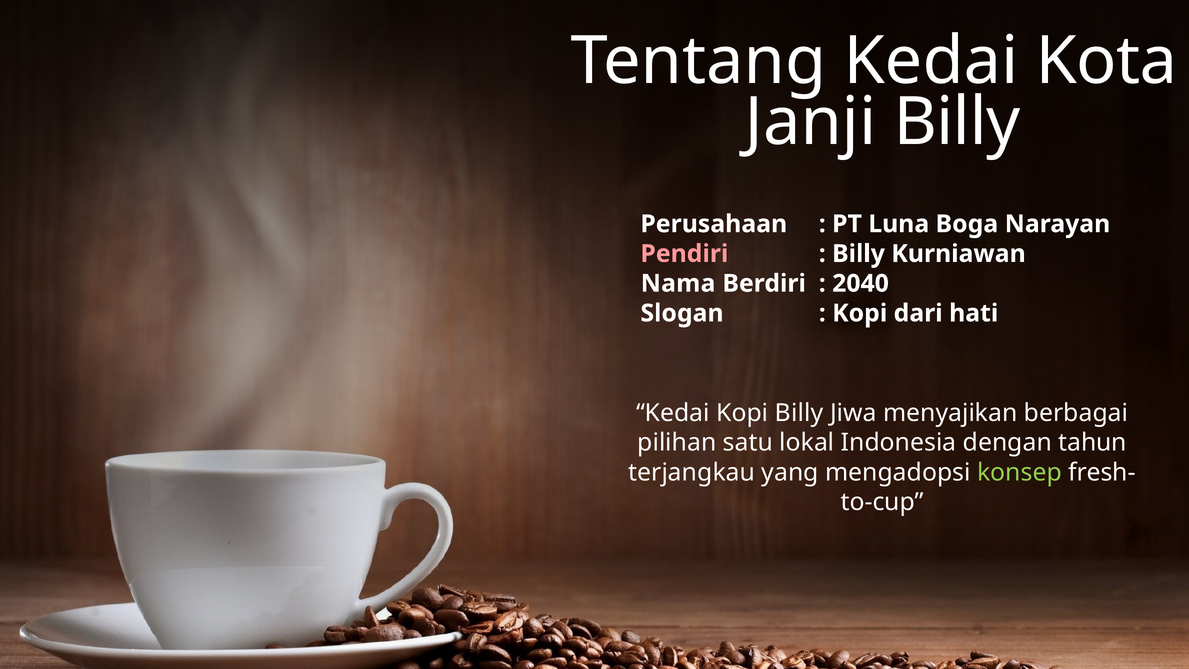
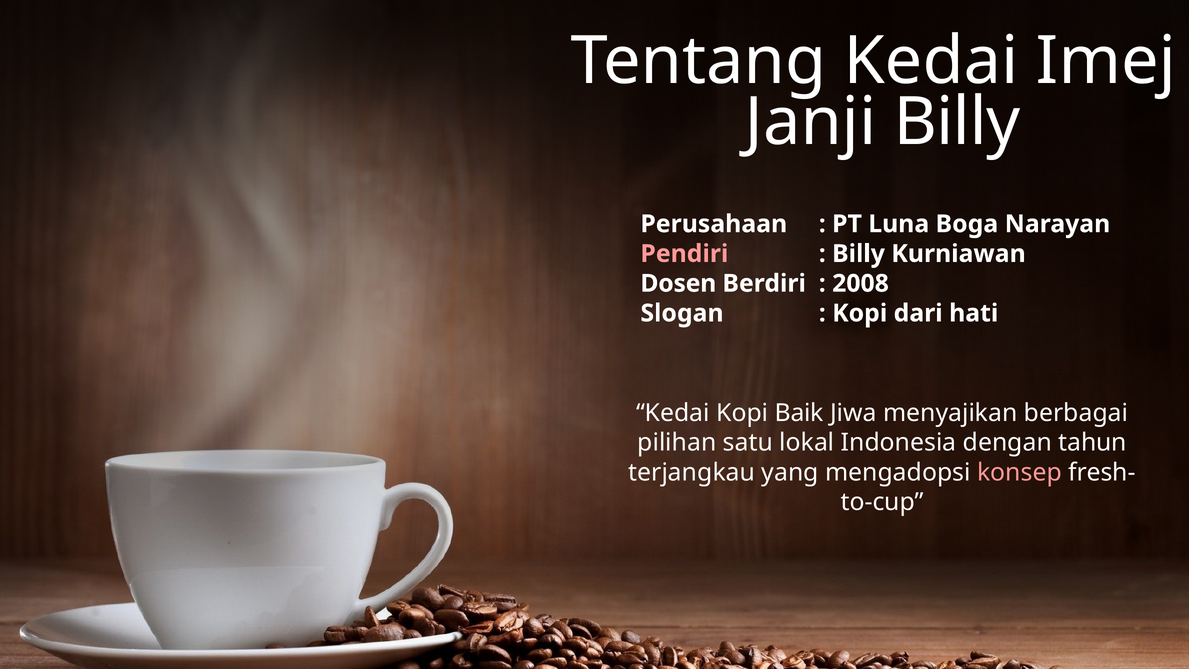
Kota: Kota -> Imej
Nama: Nama -> Dosen
2040: 2040 -> 2008
Kopi Billy: Billy -> Baik
konsep colour: light green -> pink
